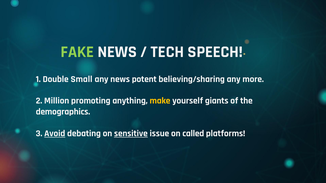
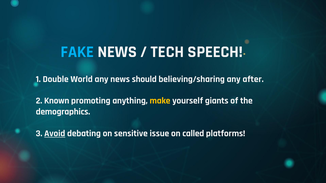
FAKE colour: light green -> light blue
Small: Small -> World
potent: potent -> should
more: more -> after
Million: Million -> Known
sensitive underline: present -> none
